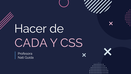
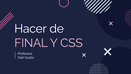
CADA: CADA -> FINAL
